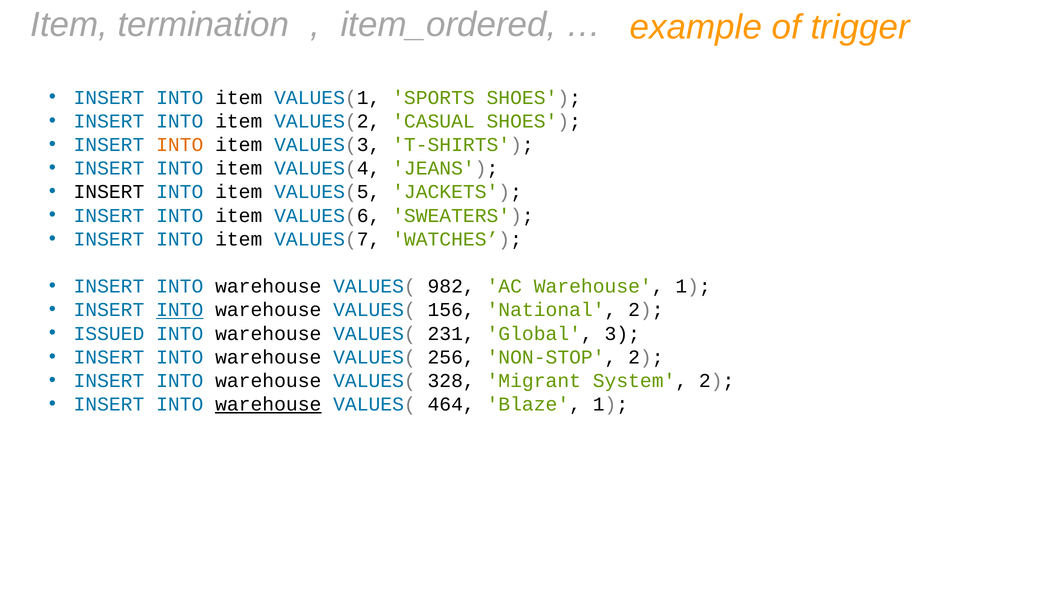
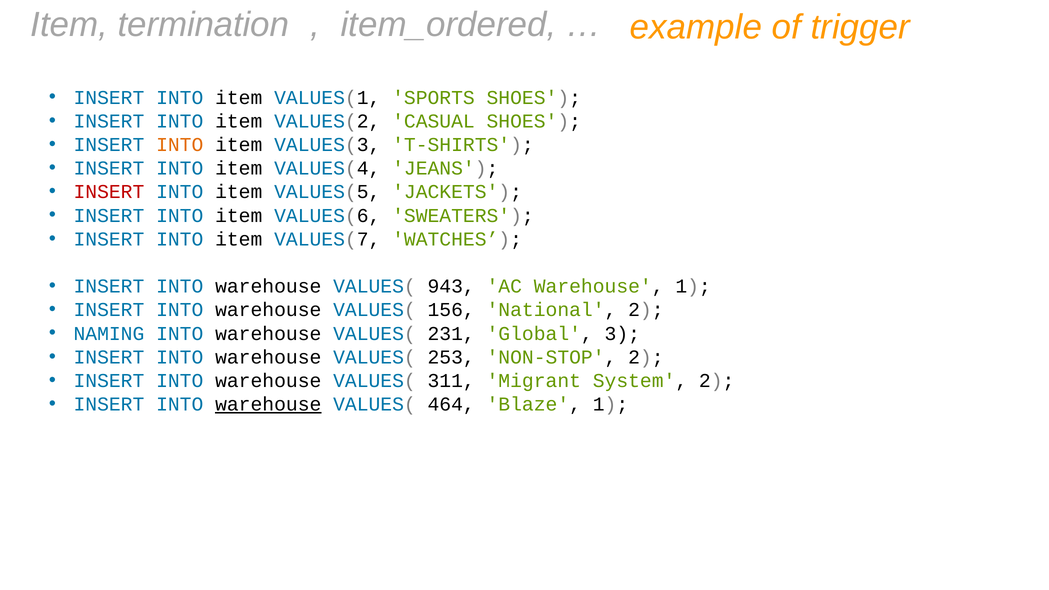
INSERT at (109, 192) colour: black -> red
982: 982 -> 943
INTO at (180, 310) underline: present -> none
ISSUED: ISSUED -> NAMING
256: 256 -> 253
328: 328 -> 311
